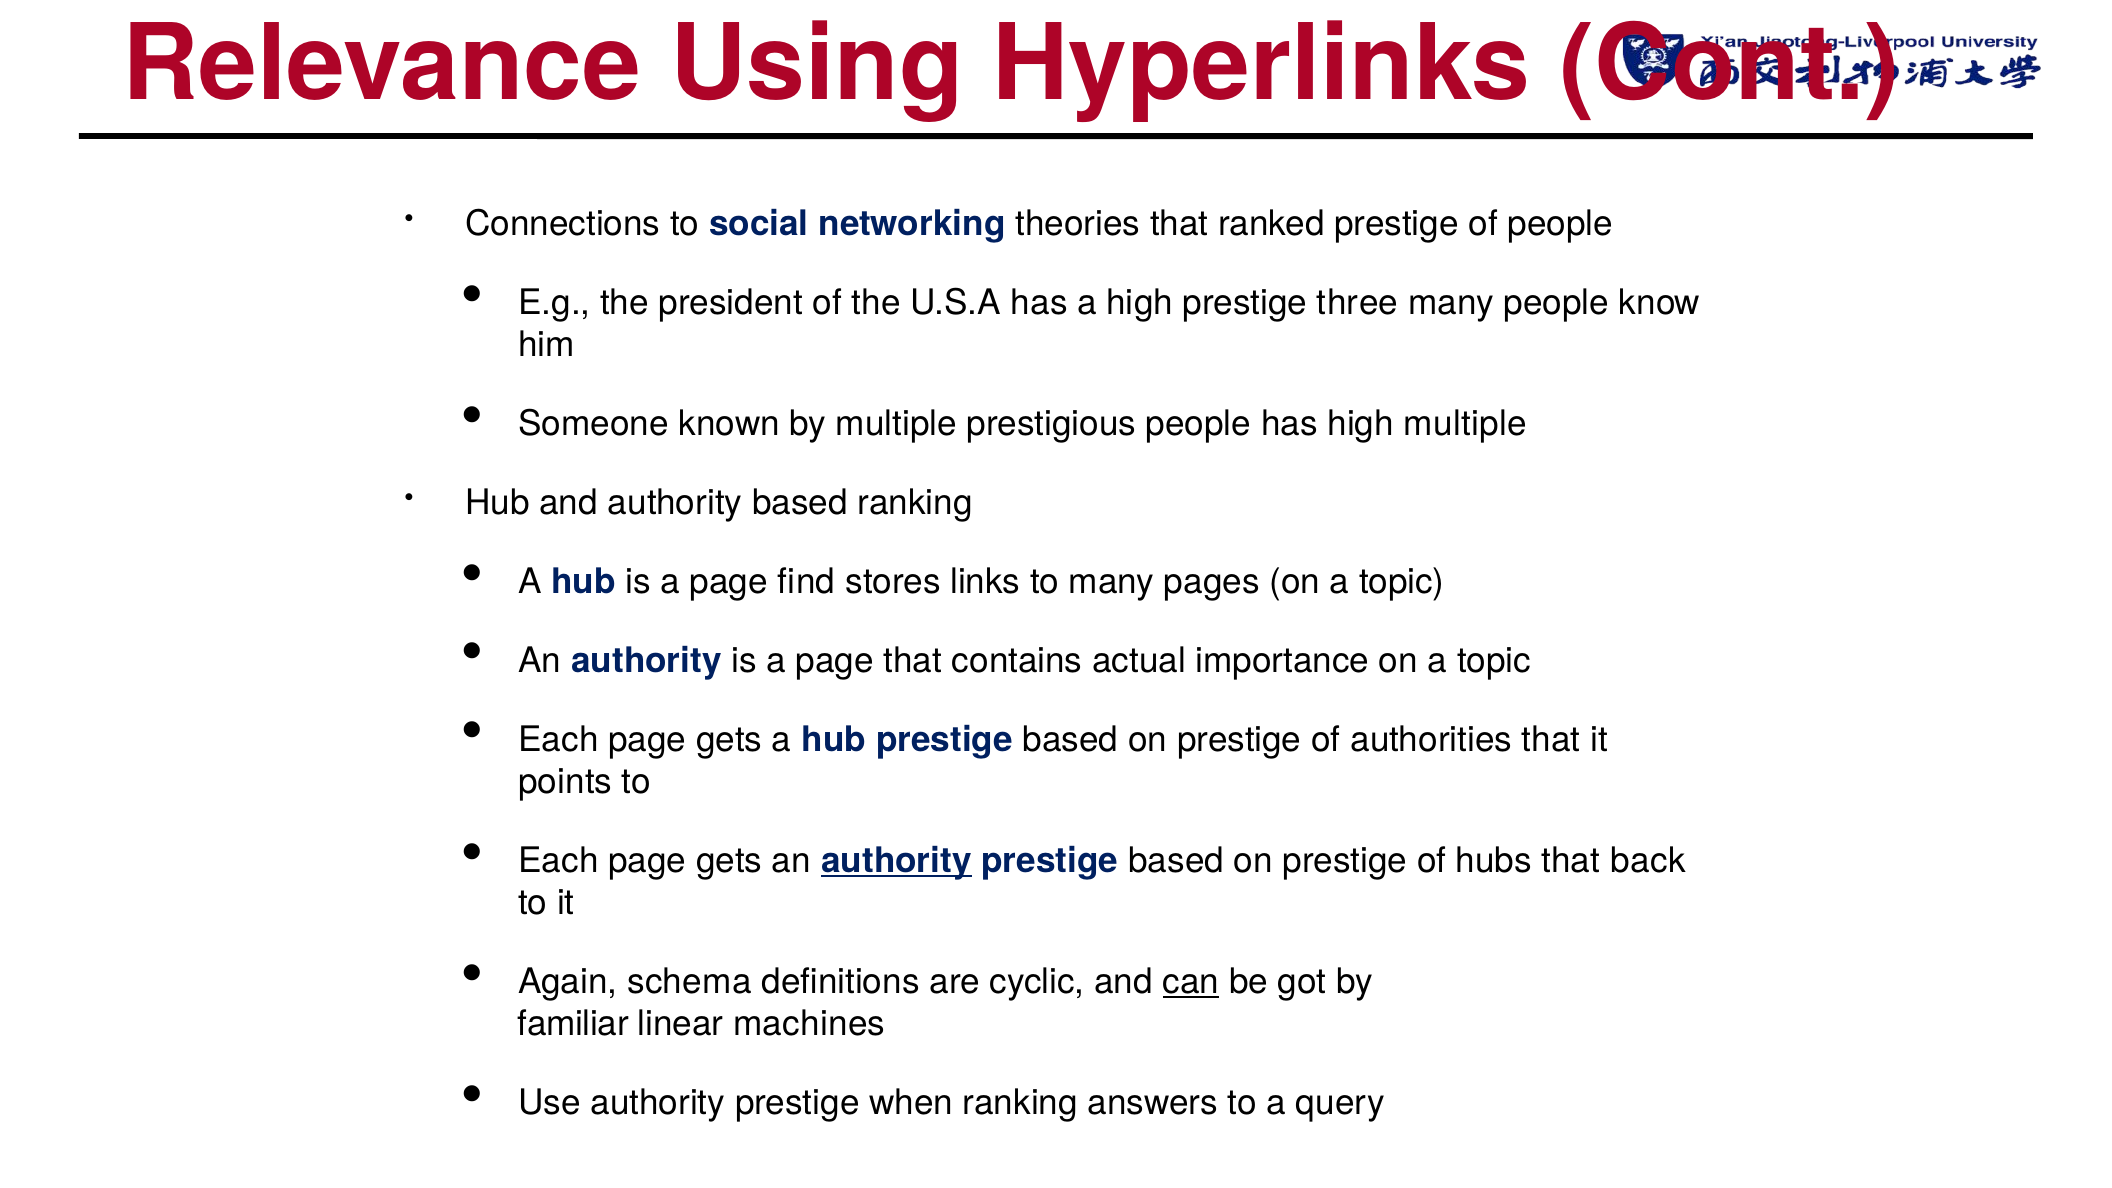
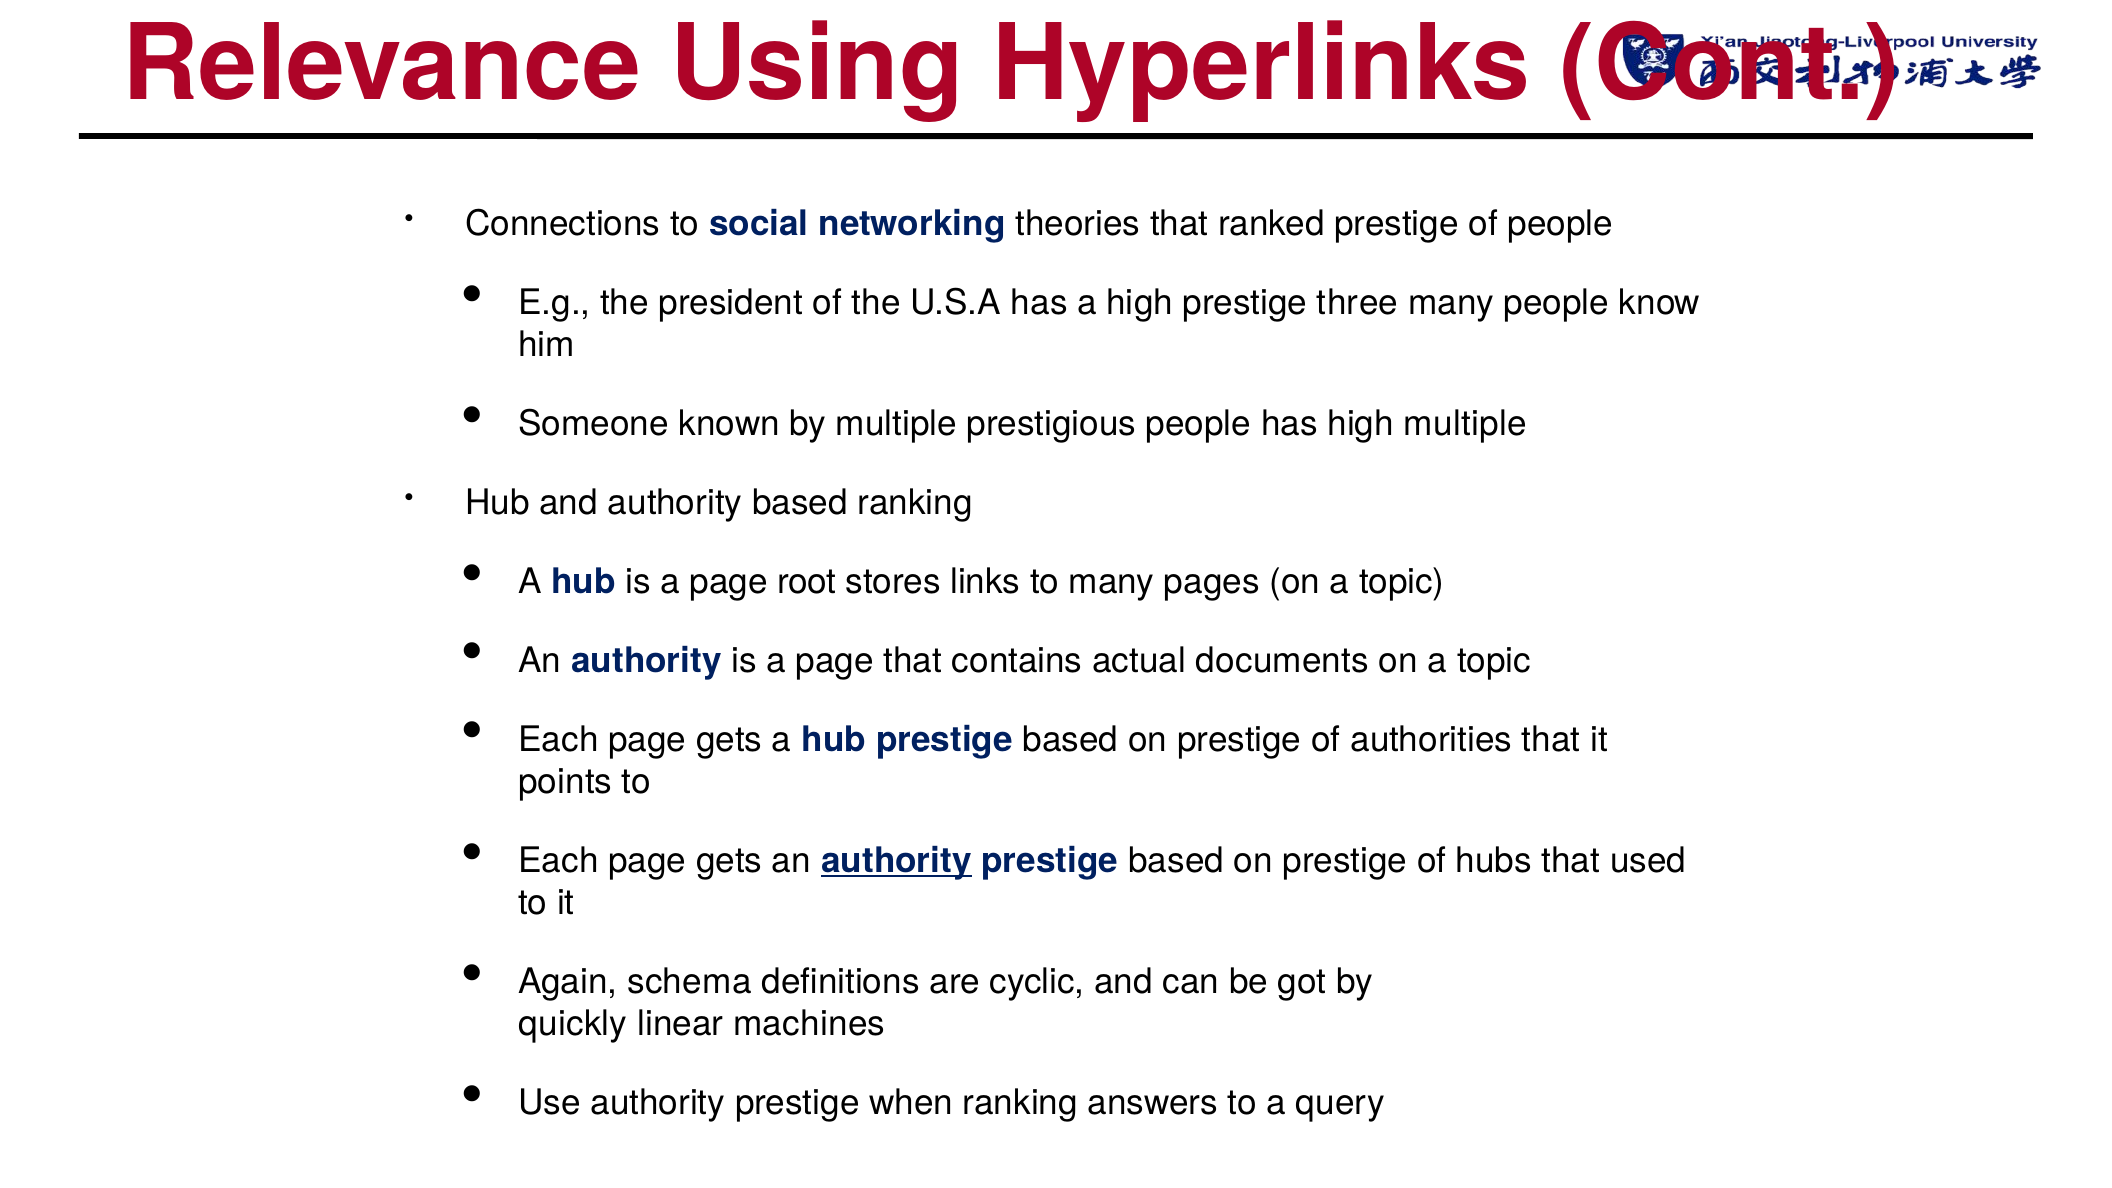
find: find -> root
importance: importance -> documents
back: back -> used
can underline: present -> none
familiar: familiar -> quickly
